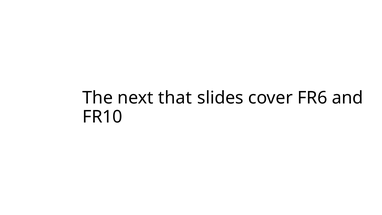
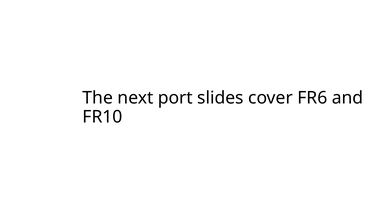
that: that -> port
